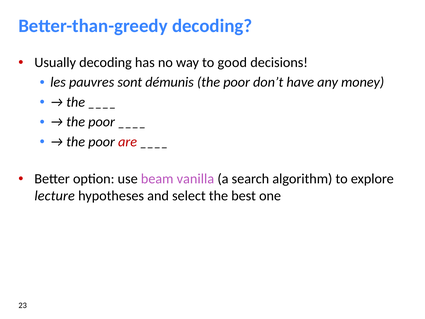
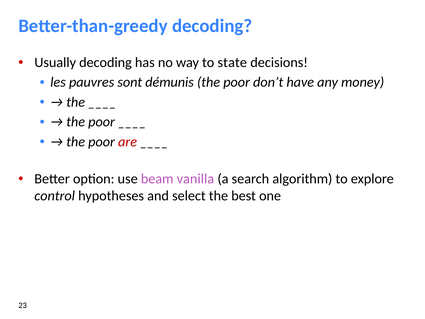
good: good -> state
lecture: lecture -> control
